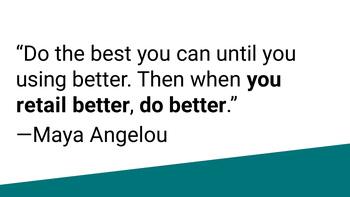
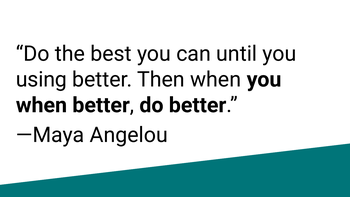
retail at (41, 105): retail -> when
